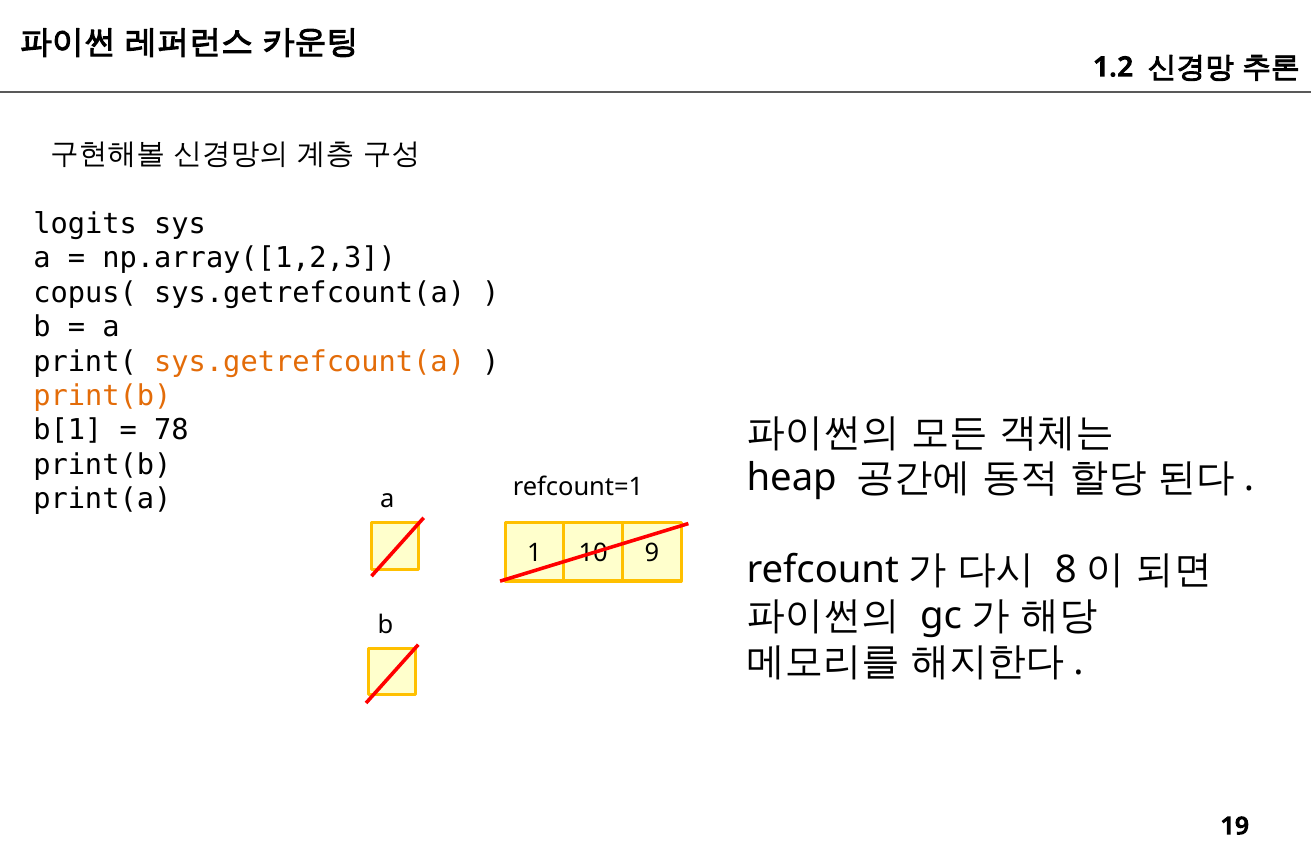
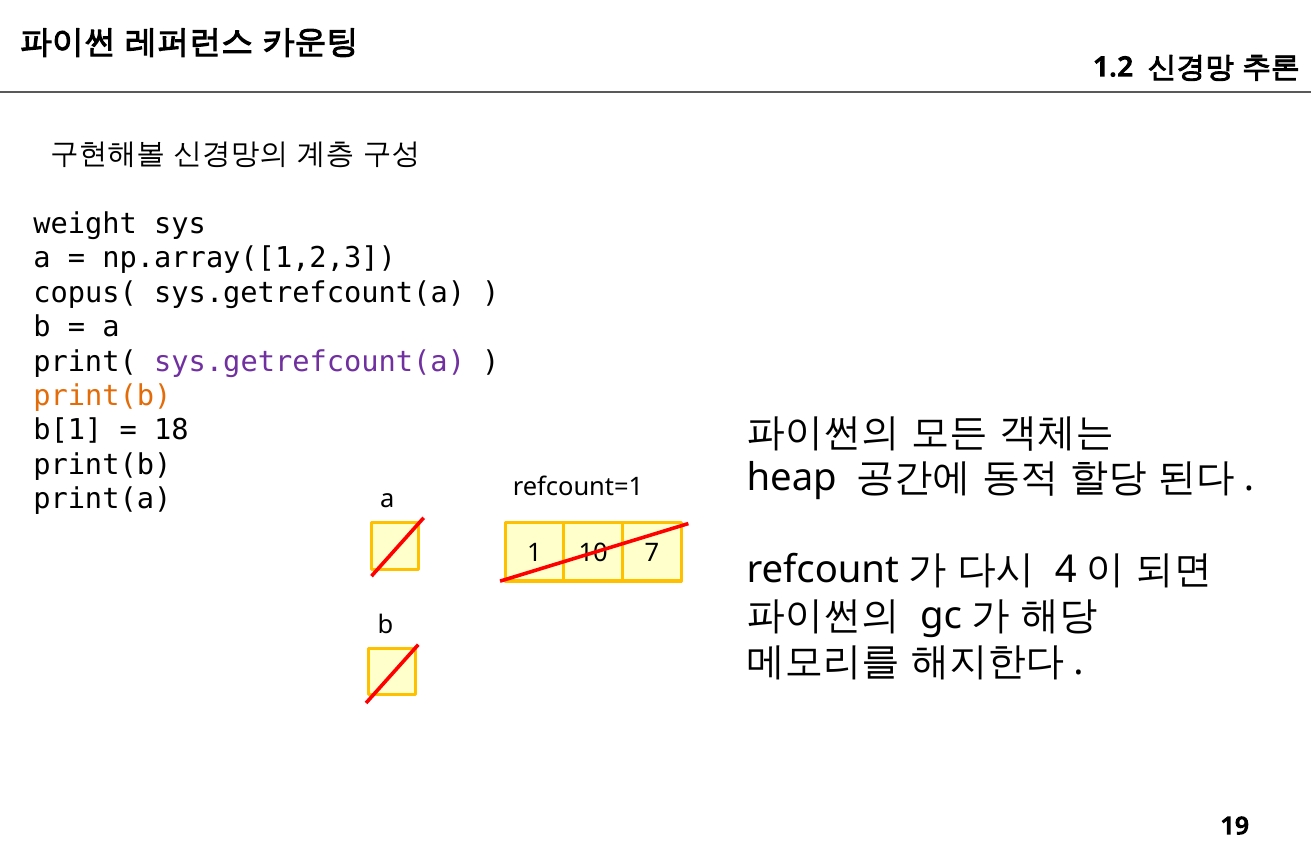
logits: logits -> weight
sys.getrefcount(a at (310, 362) colour: orange -> purple
78: 78 -> 18
9: 9 -> 7
8: 8 -> 4
